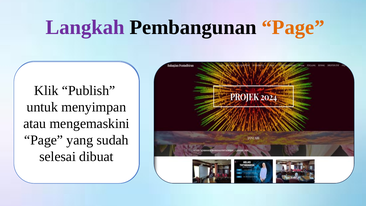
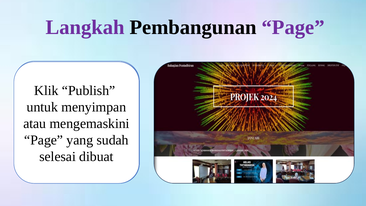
Page at (293, 27) colour: orange -> purple
